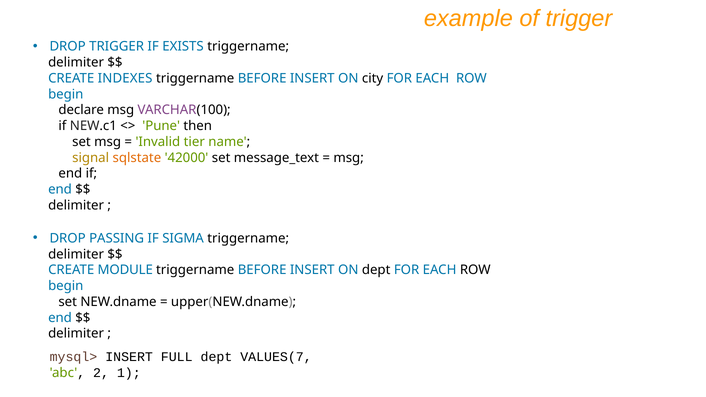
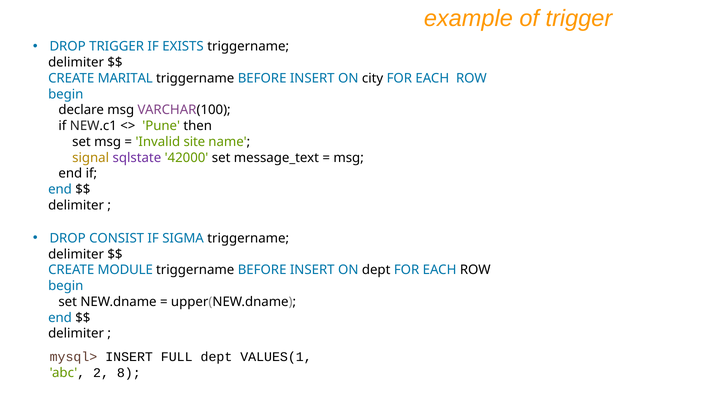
INDEXES: INDEXES -> MARITAL
tier: tier -> site
sqlstate colour: orange -> purple
PASSING: PASSING -> CONSIST
VALUES(7: VALUES(7 -> VALUES(1
1: 1 -> 8
